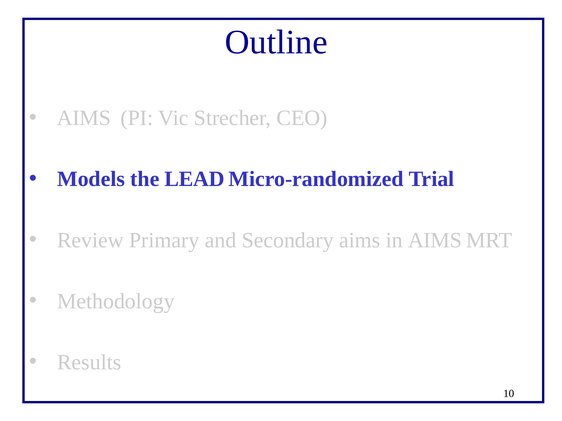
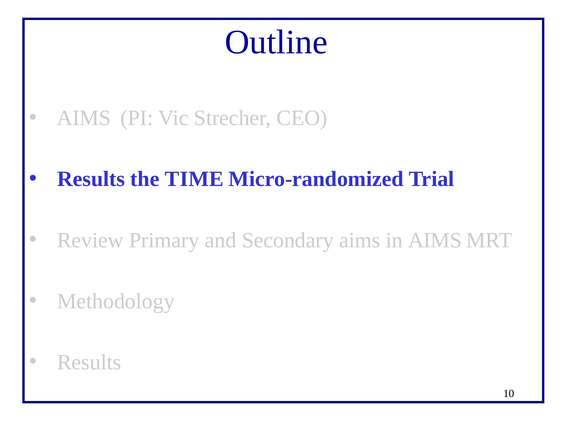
Models at (91, 179): Models -> Results
LEAD: LEAD -> TIME
